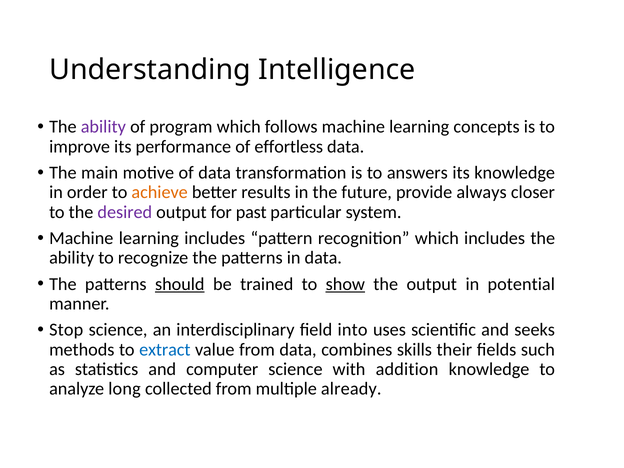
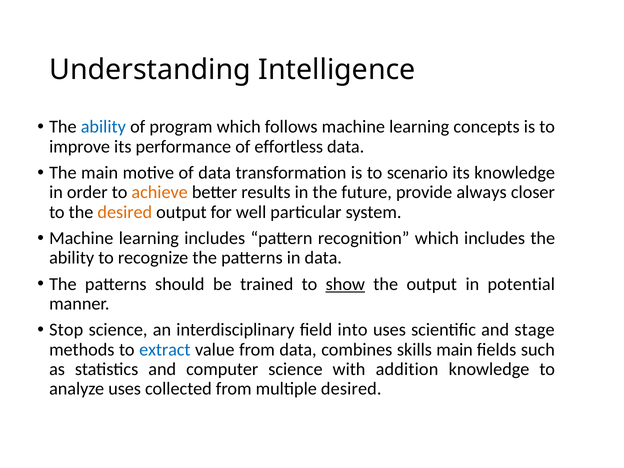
ability at (103, 127) colour: purple -> blue
answers: answers -> scenario
desired at (125, 212) colour: purple -> orange
past: past -> well
should underline: present -> none
seeks: seeks -> stage
skills their: their -> main
analyze long: long -> uses
multiple already: already -> desired
